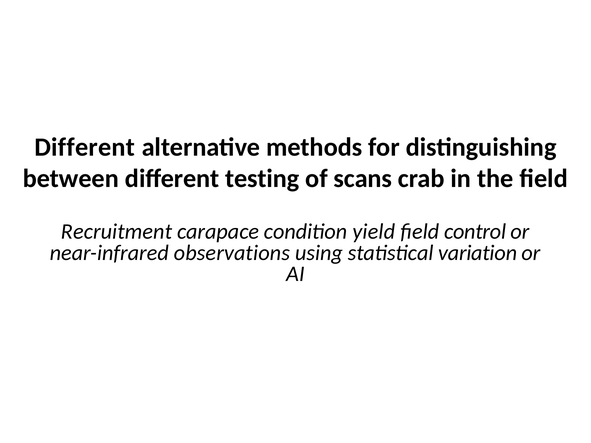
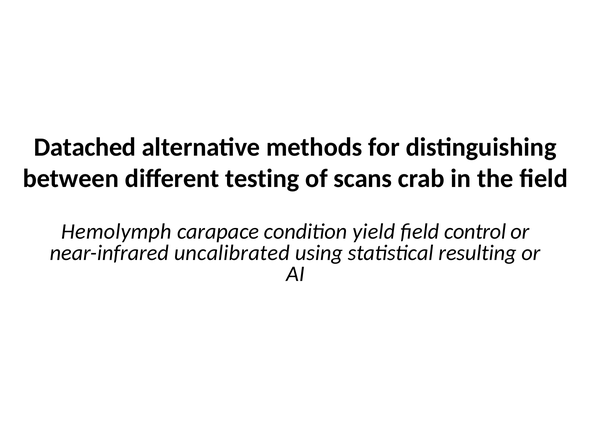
Different at (85, 147): Different -> Datached
Recruitment: Recruitment -> Hemolymph
observations: observations -> uncalibrated
variation: variation -> resulting
